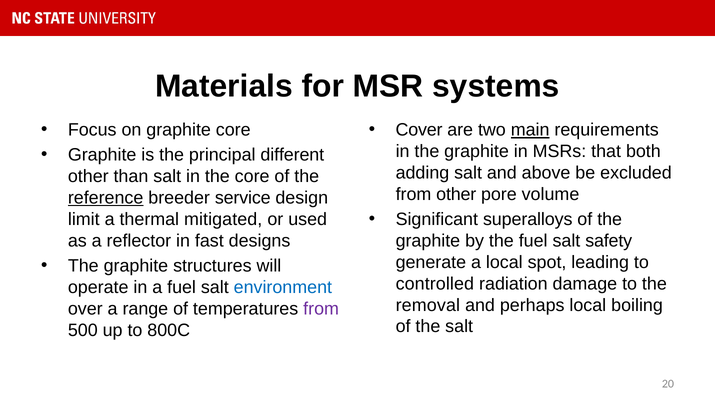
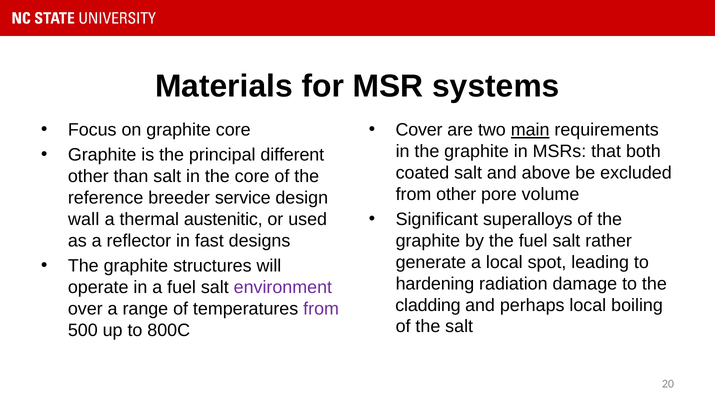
adding: adding -> coated
reference underline: present -> none
limit: limit -> wall
mitigated: mitigated -> austenitic
safety: safety -> rather
controlled: controlled -> hardening
environment colour: blue -> purple
removal: removal -> cladding
